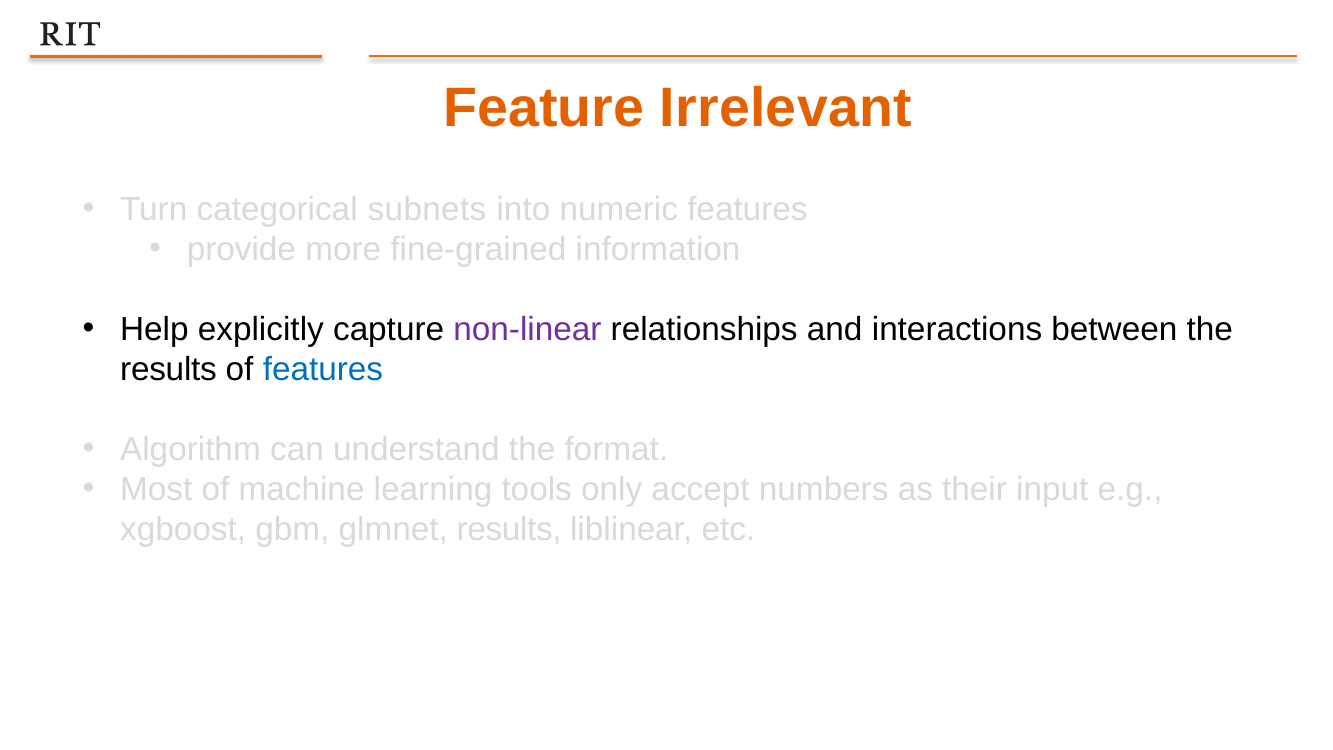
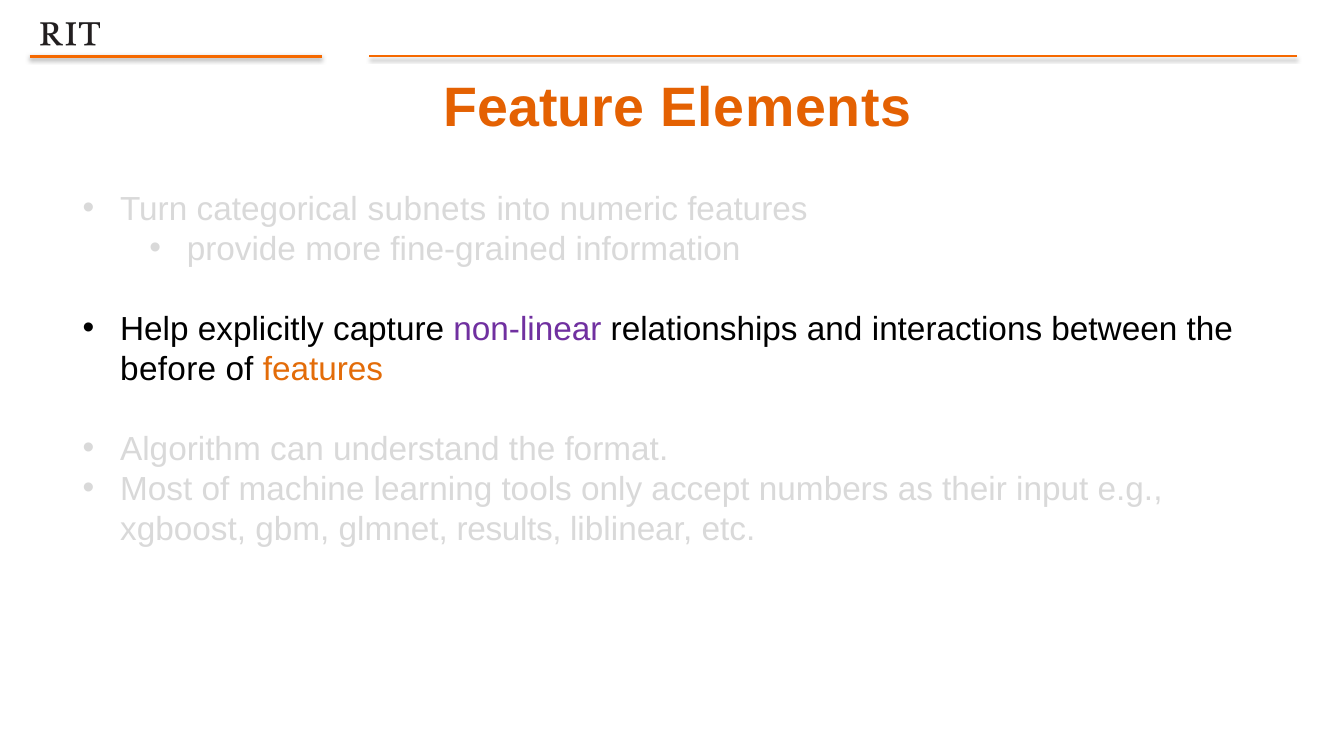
Irrelevant: Irrelevant -> Elements
results at (169, 370): results -> before
features at (323, 370) colour: blue -> orange
